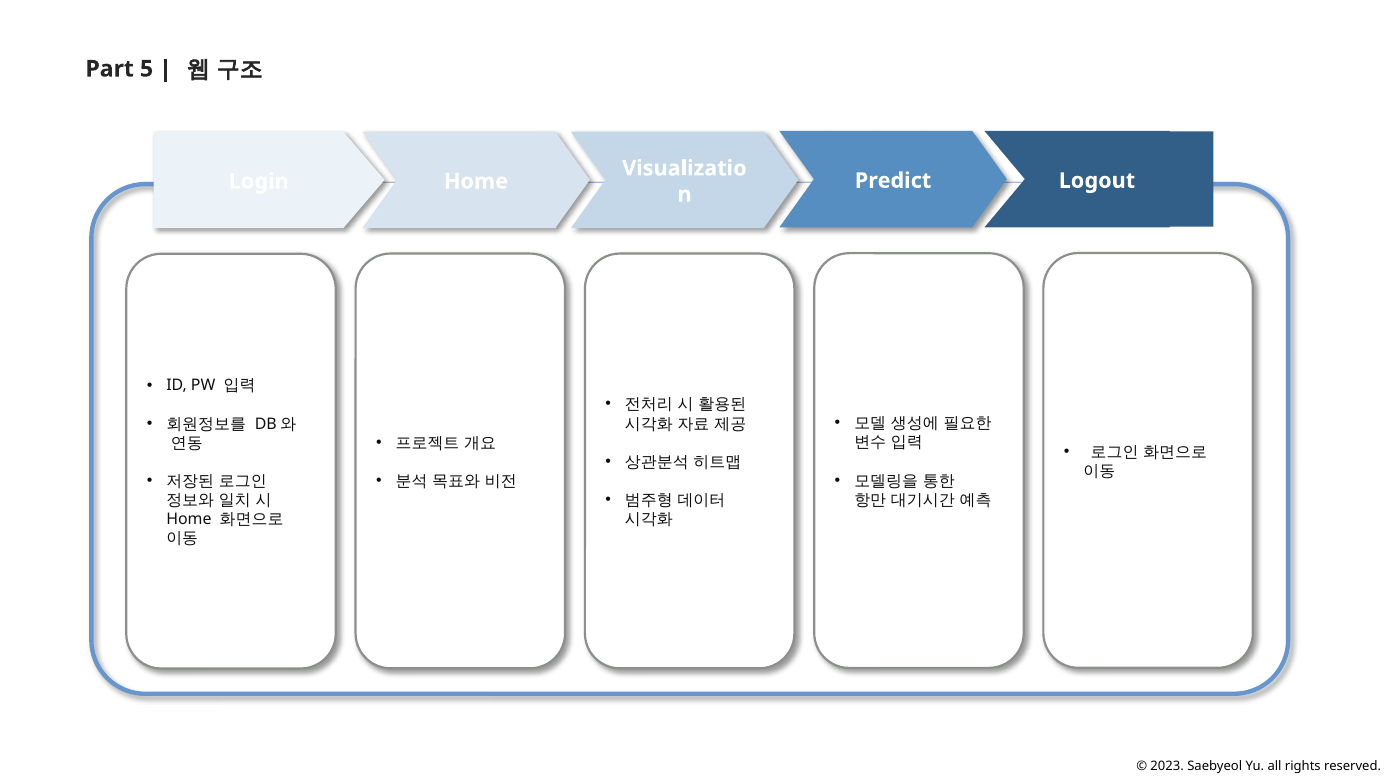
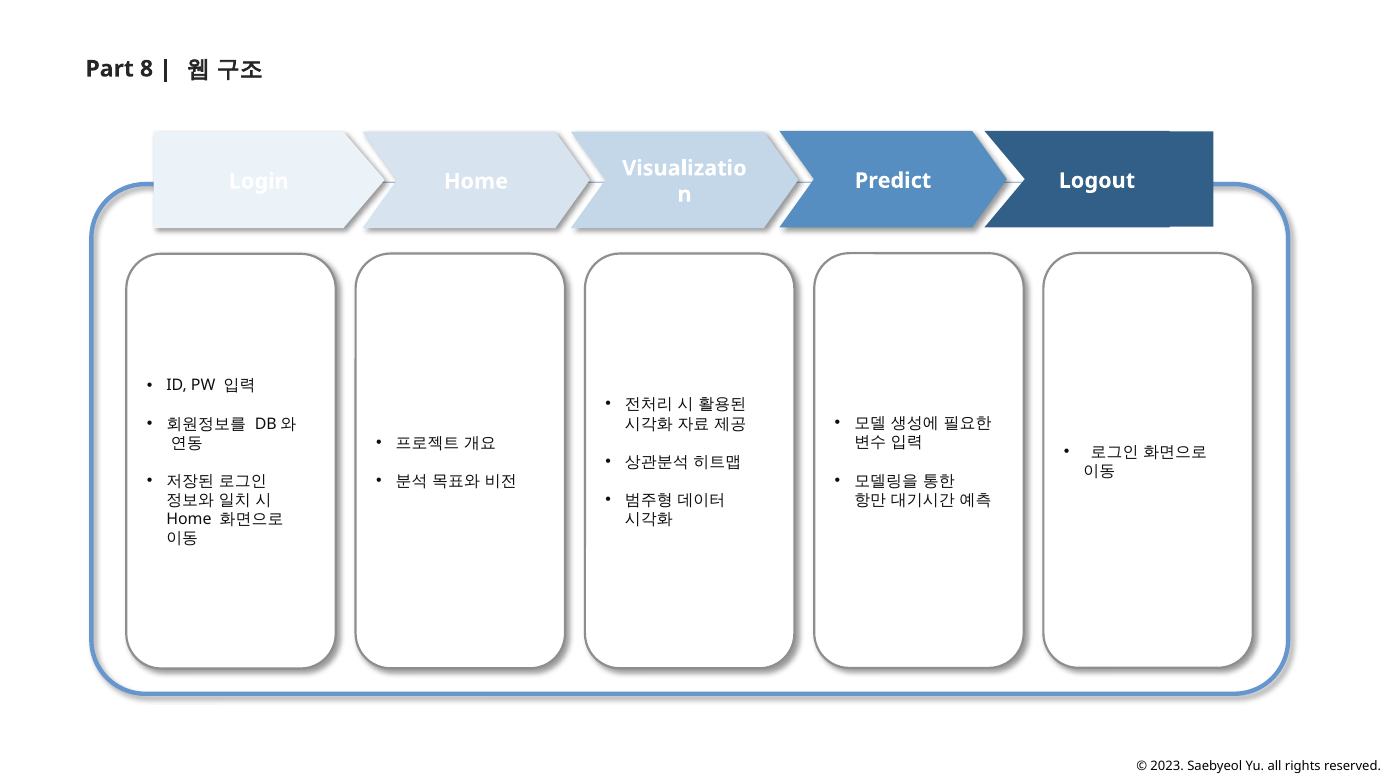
5: 5 -> 8
